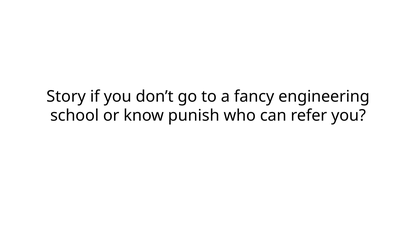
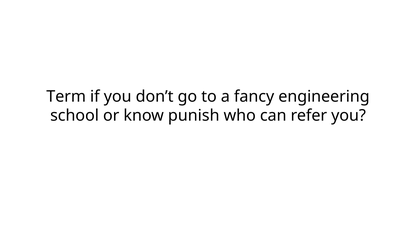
Story: Story -> Term
